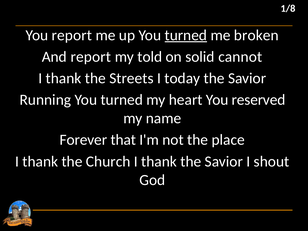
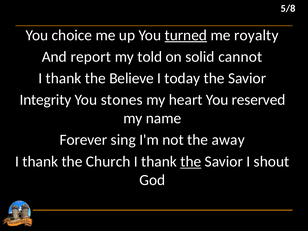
1/8: 1/8 -> 5/8
You report: report -> choice
broken: broken -> royalty
Streets: Streets -> Believe
Running: Running -> Integrity
turned at (122, 100): turned -> stones
that: that -> sing
place: place -> away
the at (191, 161) underline: none -> present
